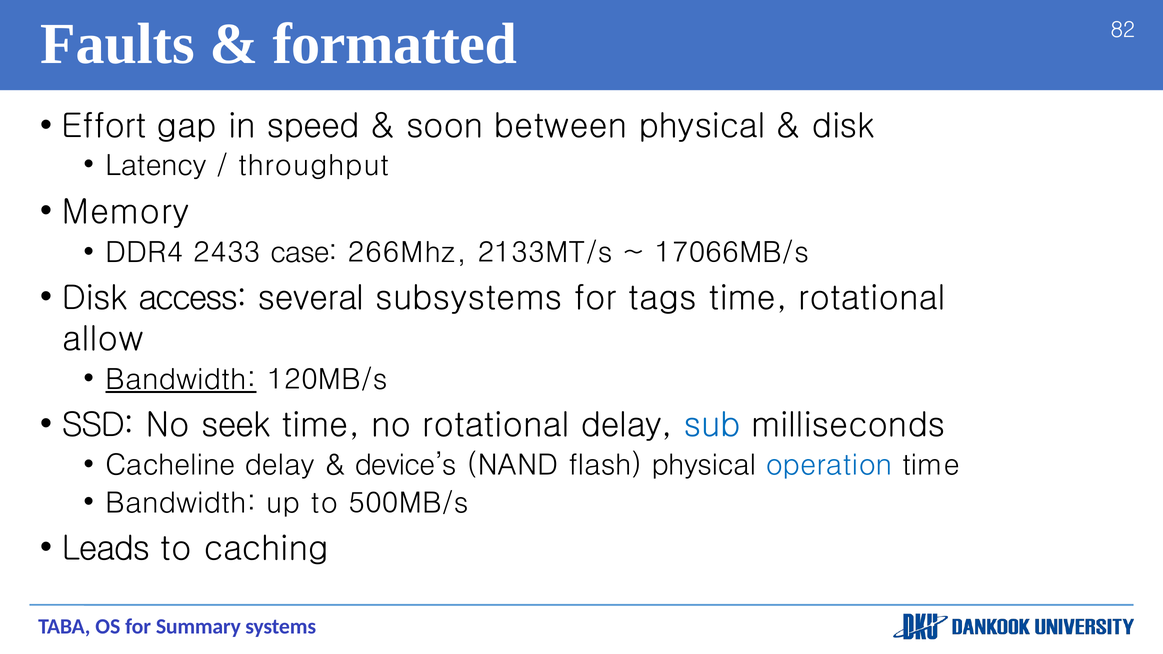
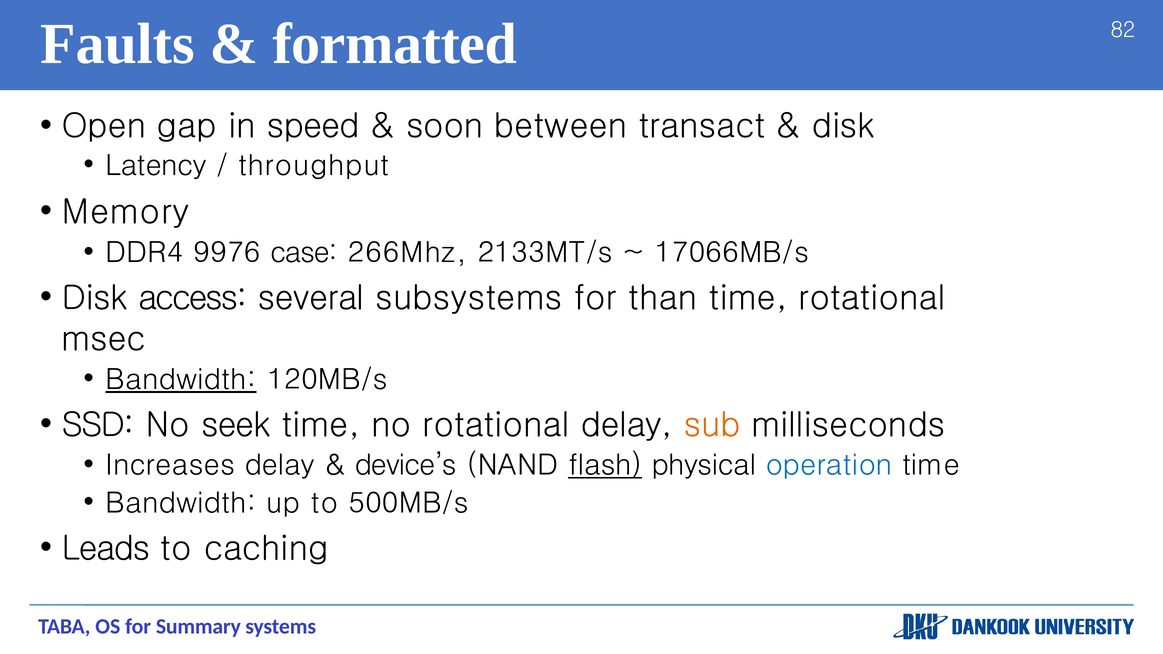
Effort: Effort -> Open
between physical: physical -> transact
2433: 2433 -> 9976
tags: tags -> than
allow: allow -> msec
sub colour: blue -> orange
Cacheline: Cacheline -> Increases
flash underline: none -> present
